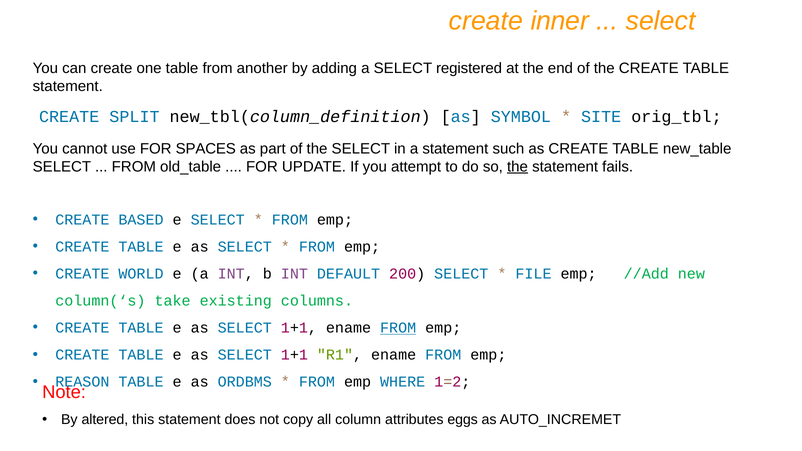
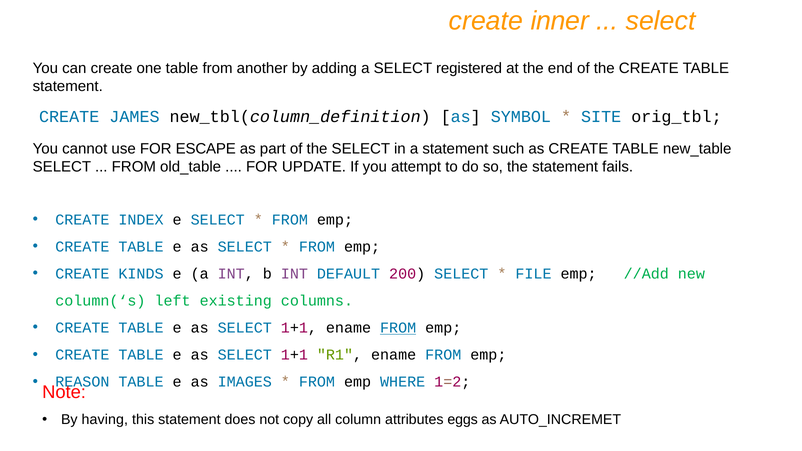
SPLIT: SPLIT -> JAMES
SPACES: SPACES -> ESCAPE
the at (517, 167) underline: present -> none
BASED: BASED -> INDEX
WORLD: WORLD -> KINDS
take: take -> left
ORDBMS: ORDBMS -> IMAGES
altered: altered -> having
